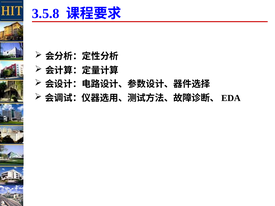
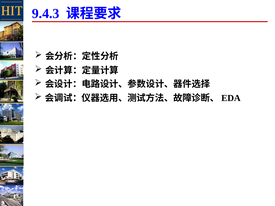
3.5.8: 3.5.8 -> 9.4.3
